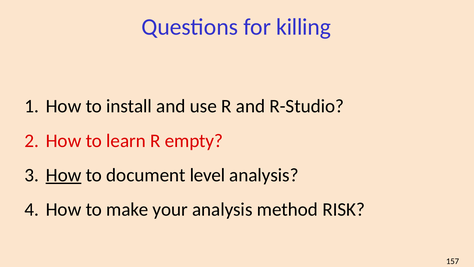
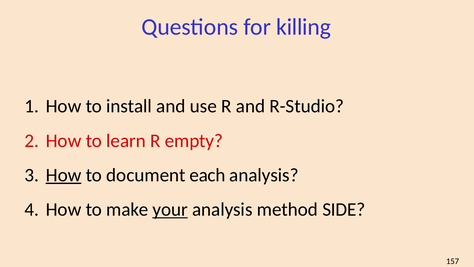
level: level -> each
your underline: none -> present
RISK: RISK -> SIDE
